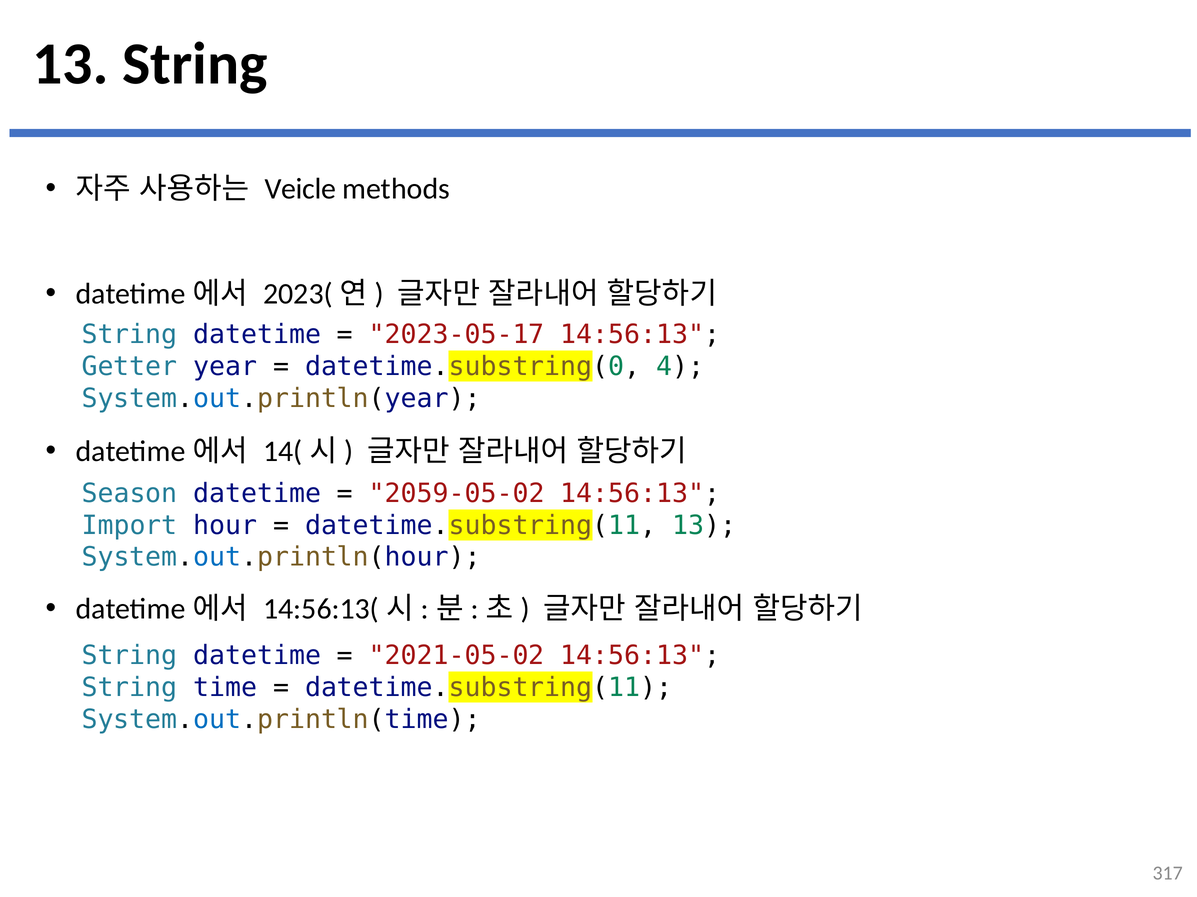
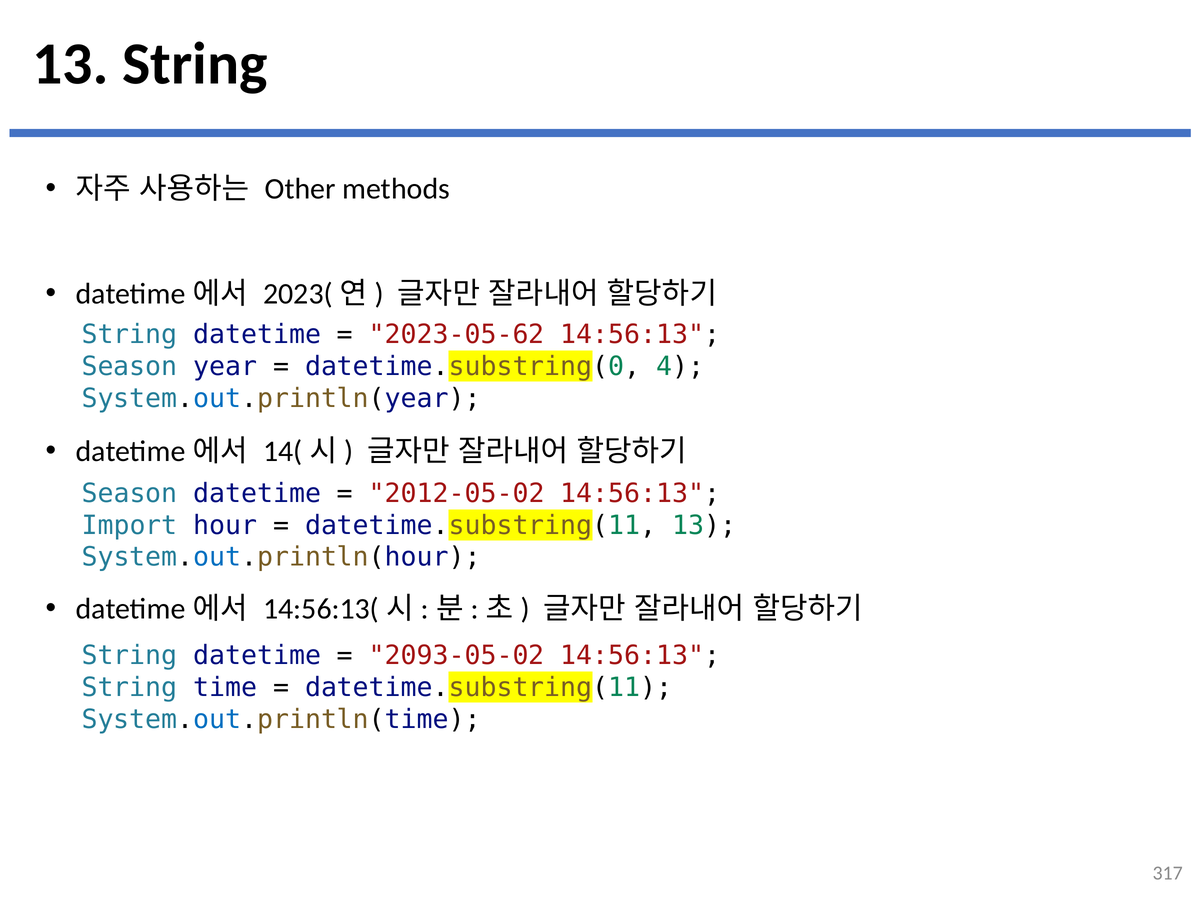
Veicle: Veicle -> Other
2023-05-17: 2023-05-17 -> 2023-05-62
Getter at (129, 367): Getter -> Season
2059-05-02: 2059-05-02 -> 2012-05-02
2021-05-02: 2021-05-02 -> 2093-05-02
